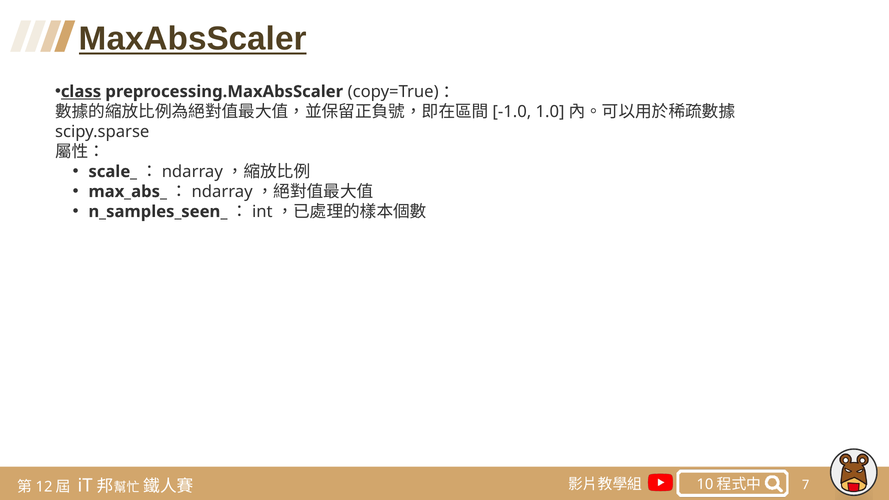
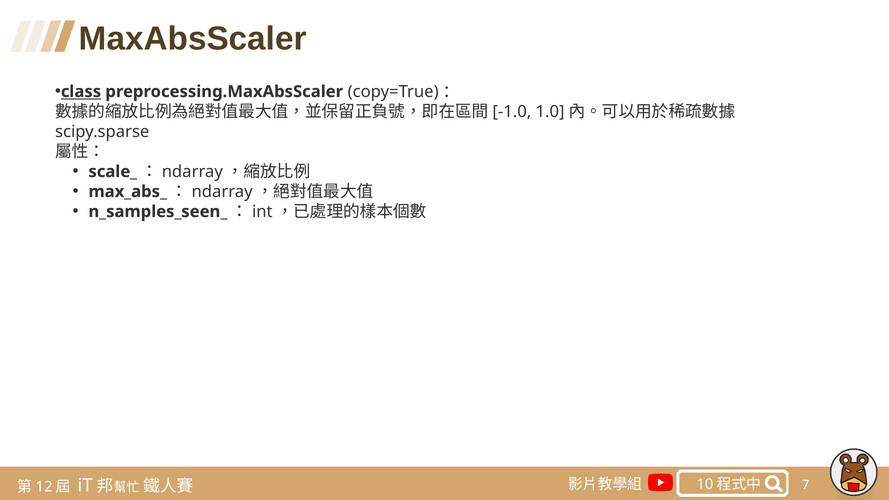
MaxAbsScaler underline: present -> none
